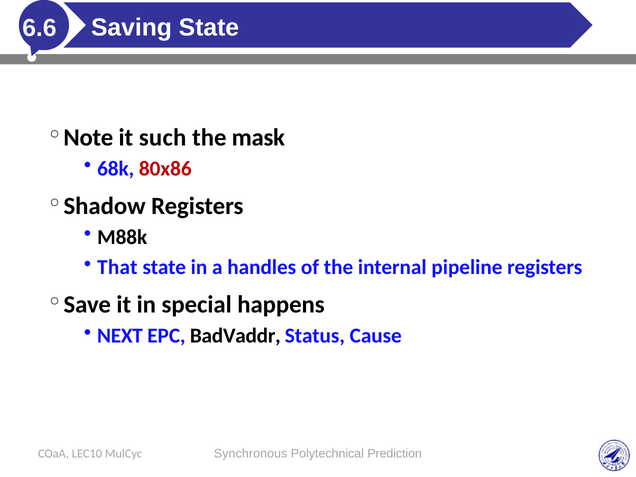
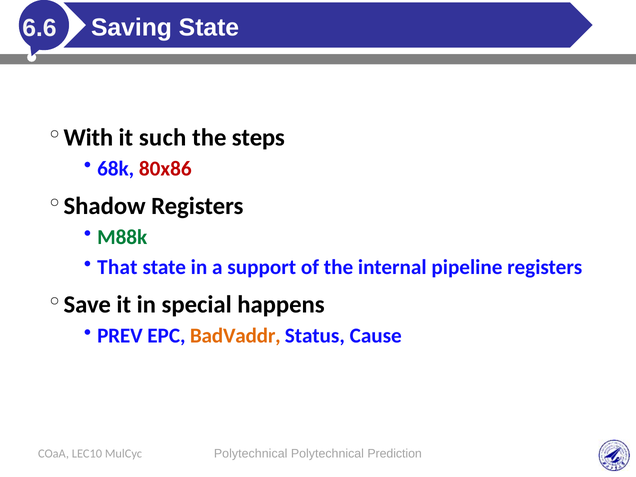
Note: Note -> With
mask: mask -> steps
M88k colour: black -> green
handles: handles -> support
NEXT: NEXT -> PREV
BadVaddr colour: black -> orange
MulCyc Synchronous: Synchronous -> Polytechnical
